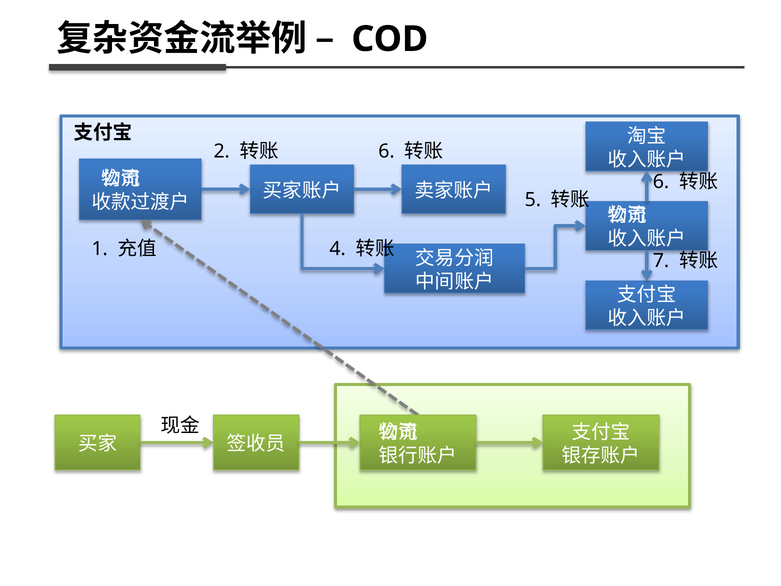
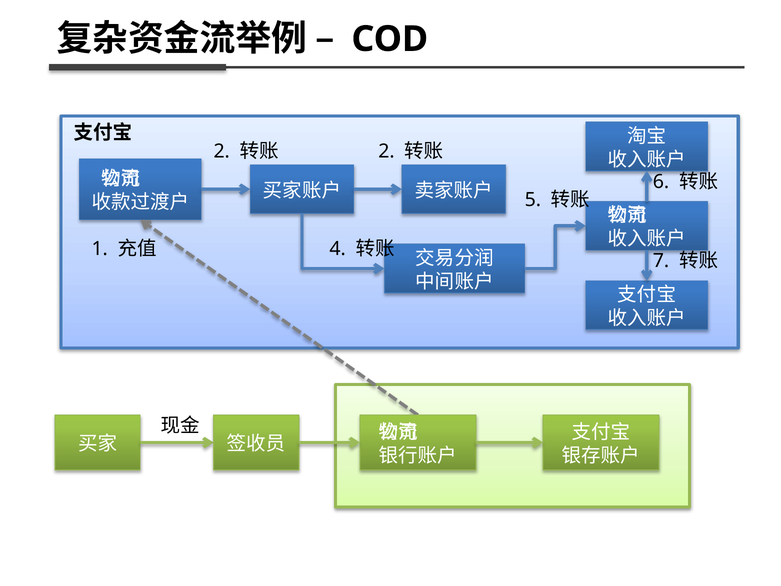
6 at (386, 151): 6 -> 2
